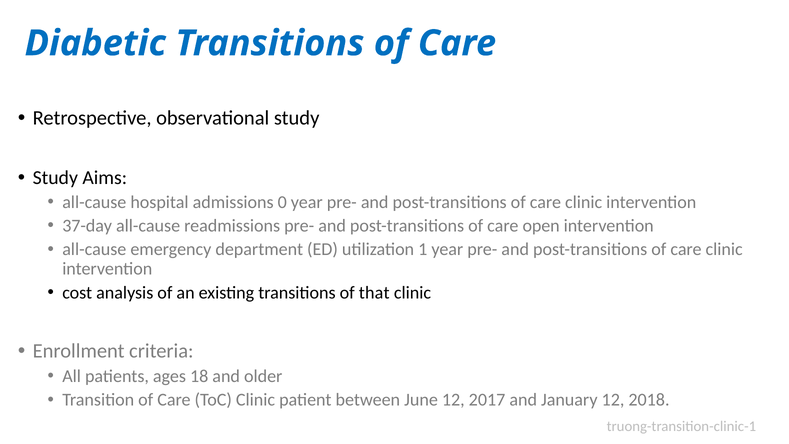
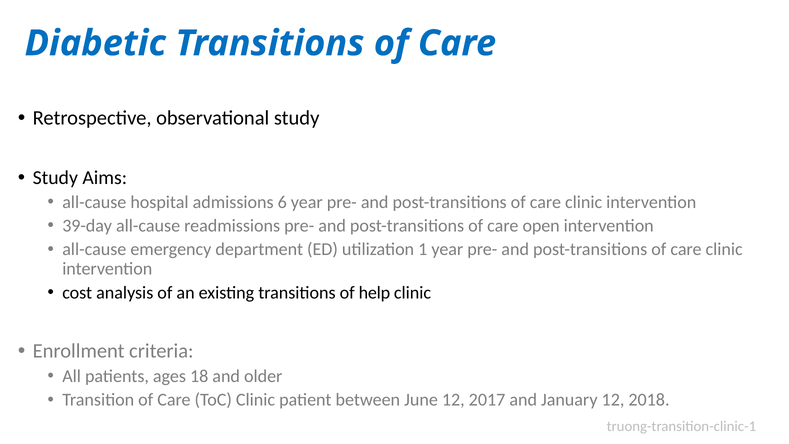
0: 0 -> 6
37-day: 37-day -> 39-day
that: that -> help
